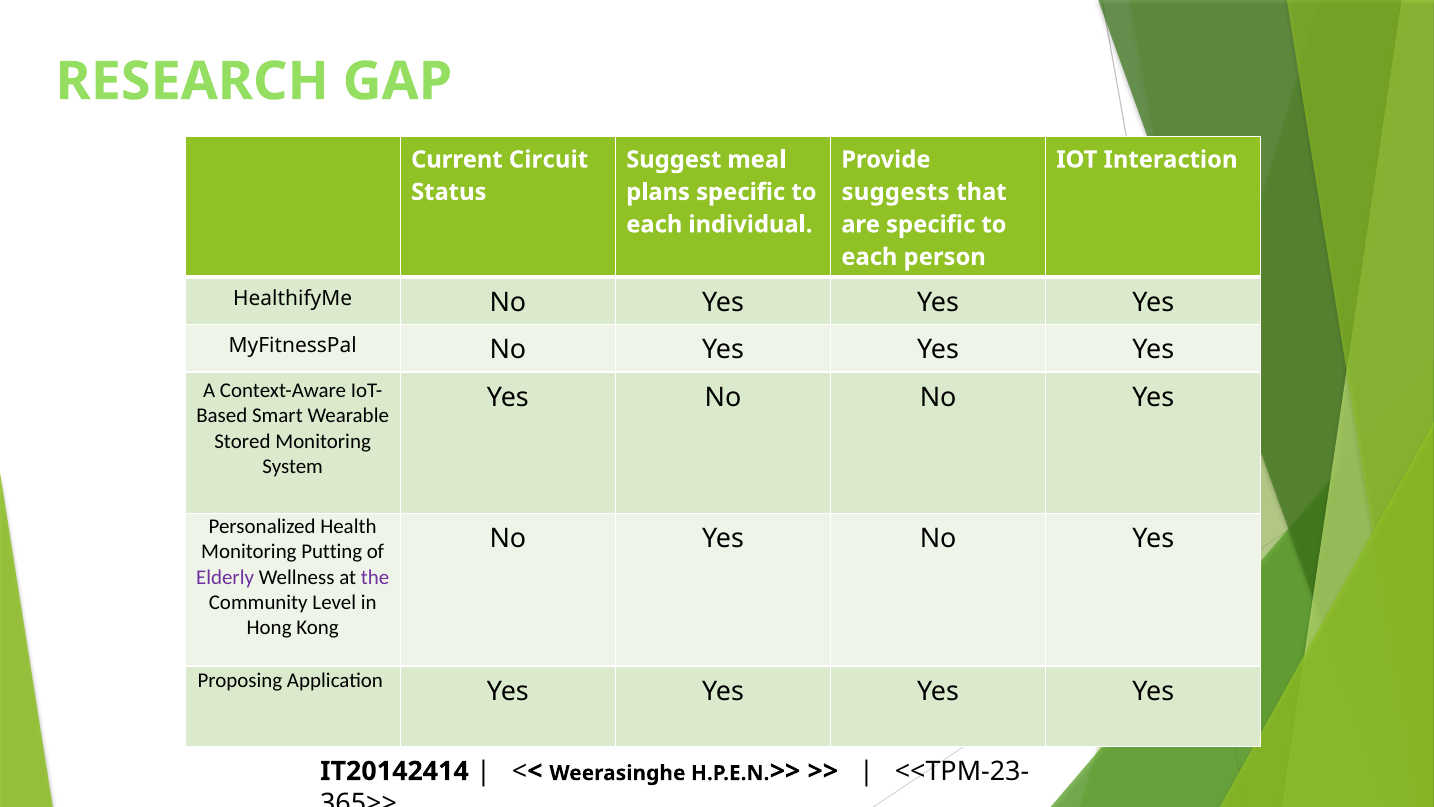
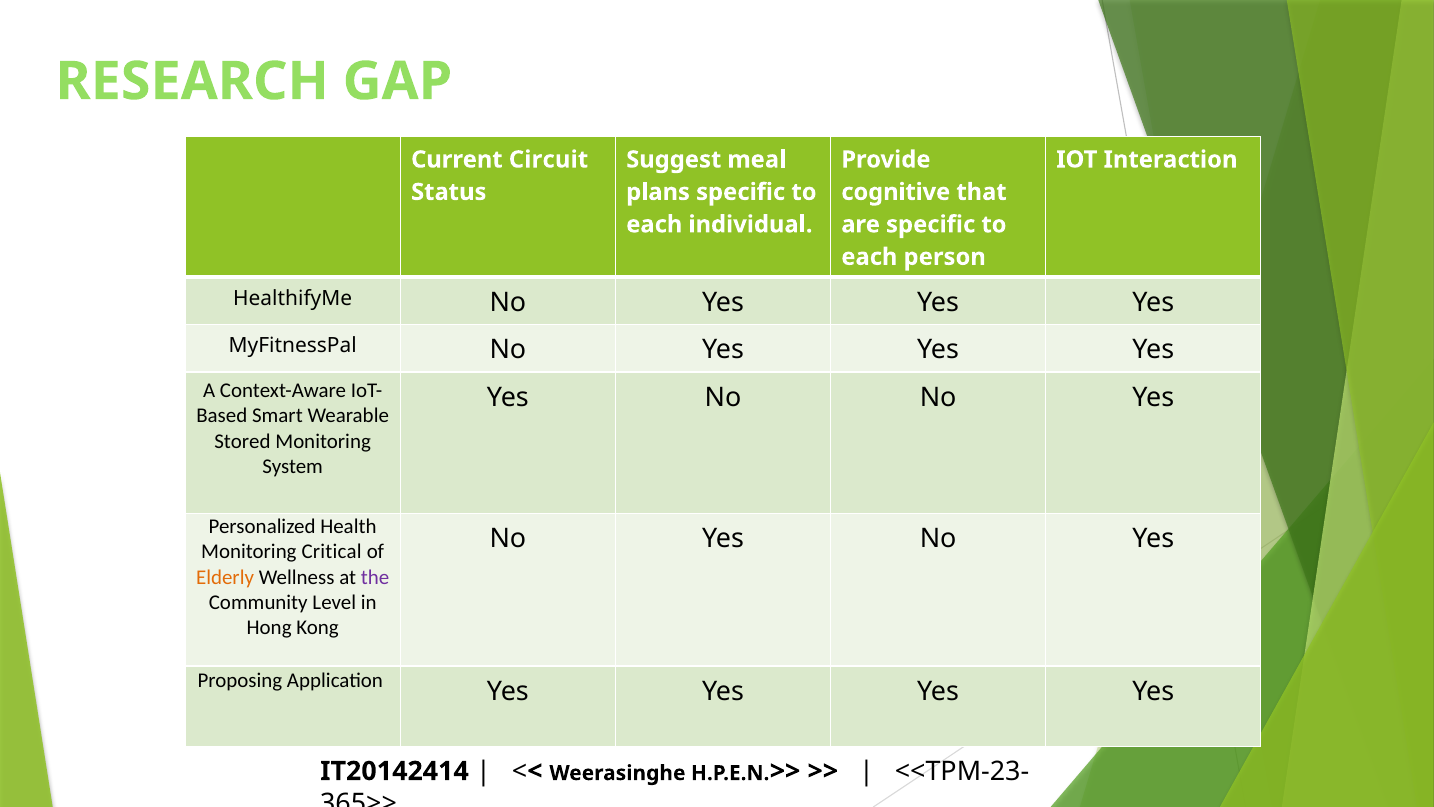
suggests: suggests -> cognitive
Putting: Putting -> Critical
Elderly colour: purple -> orange
